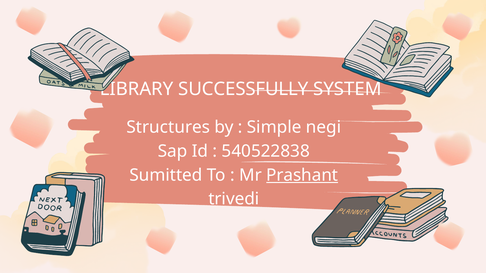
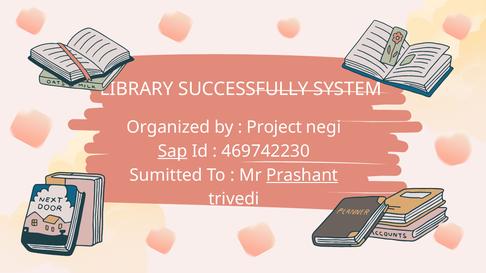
Structures: Structures -> Organized
Simple: Simple -> Project
Sap underline: none -> present
540522838: 540522838 -> 469742230
